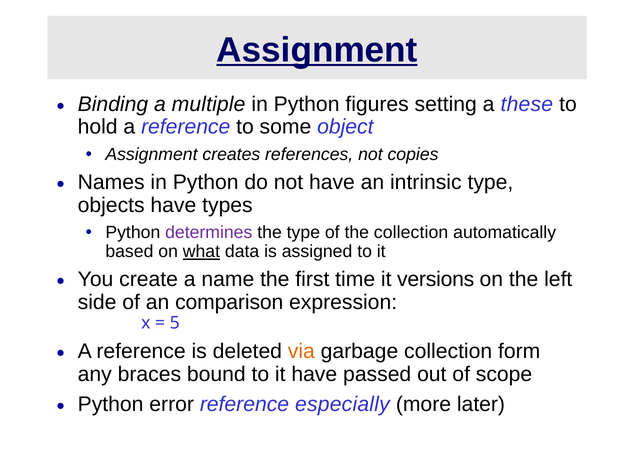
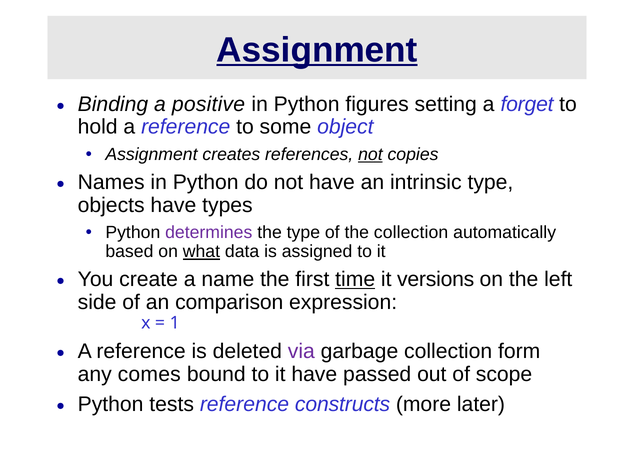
multiple: multiple -> positive
these: these -> forget
not at (370, 155) underline: none -> present
time underline: none -> present
5: 5 -> 1
via colour: orange -> purple
braces: braces -> comes
error: error -> tests
especially: especially -> constructs
